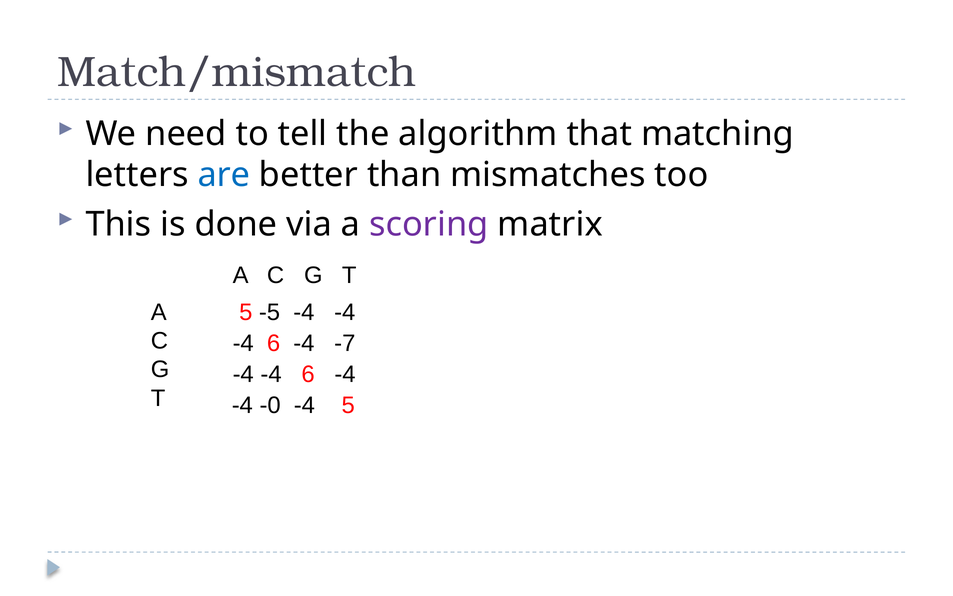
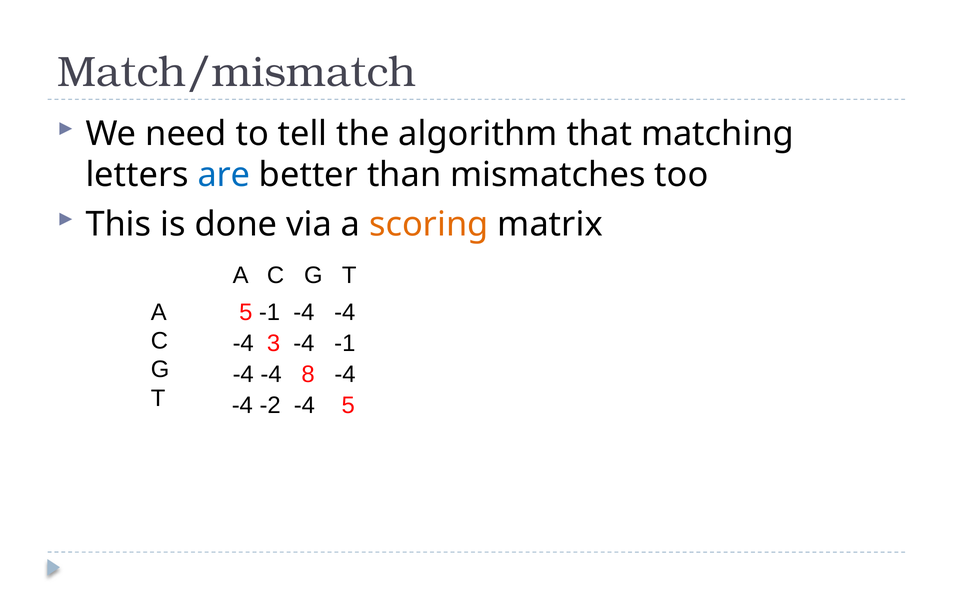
scoring colour: purple -> orange
5 -5: -5 -> -1
6 at (274, 343): 6 -> 3
-4 -7: -7 -> -1
6 at (308, 374): 6 -> 8
-0: -0 -> -2
